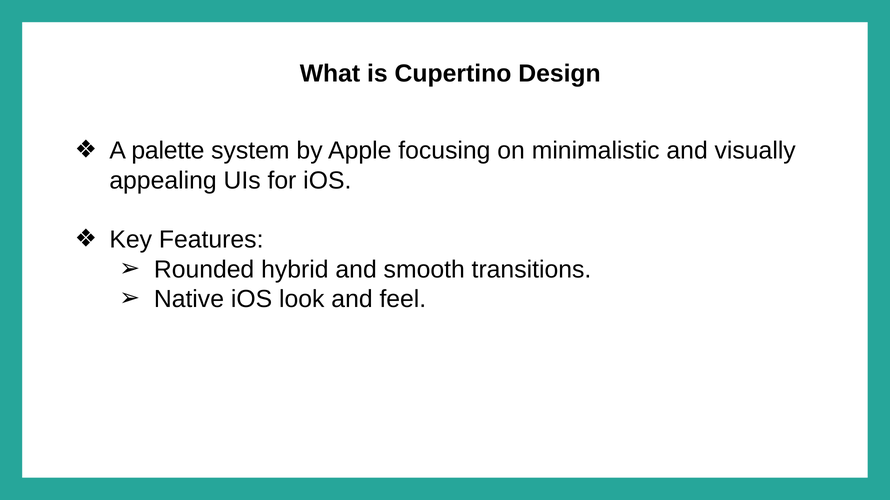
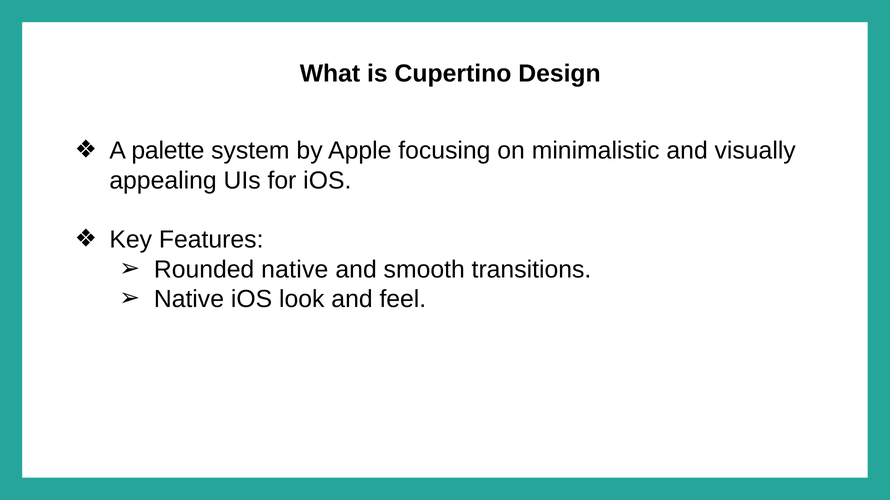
Rounded hybrid: hybrid -> native
